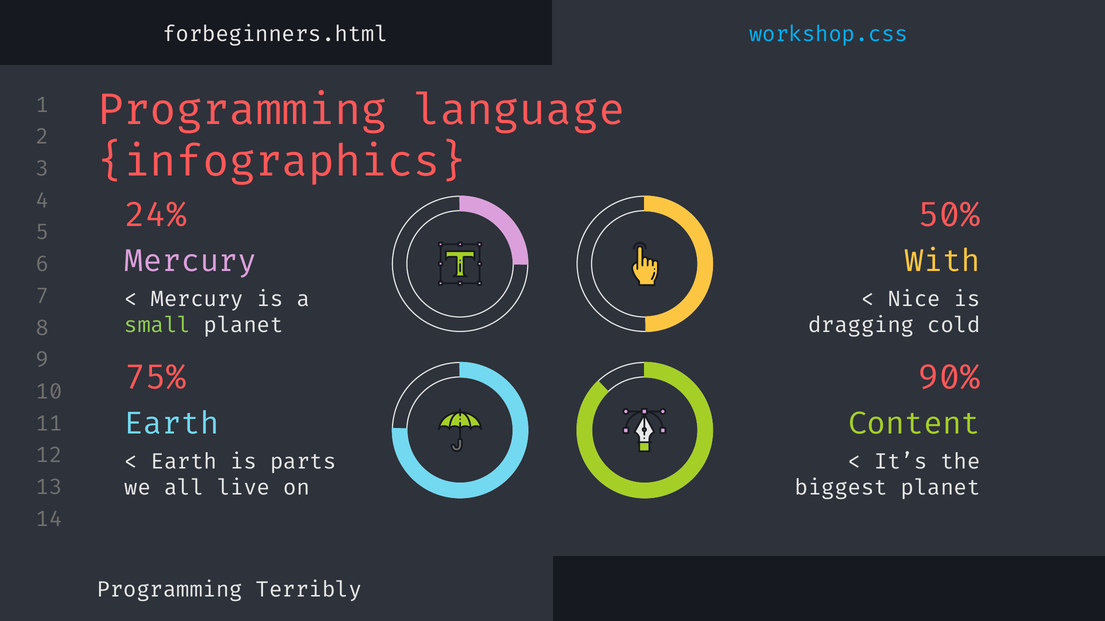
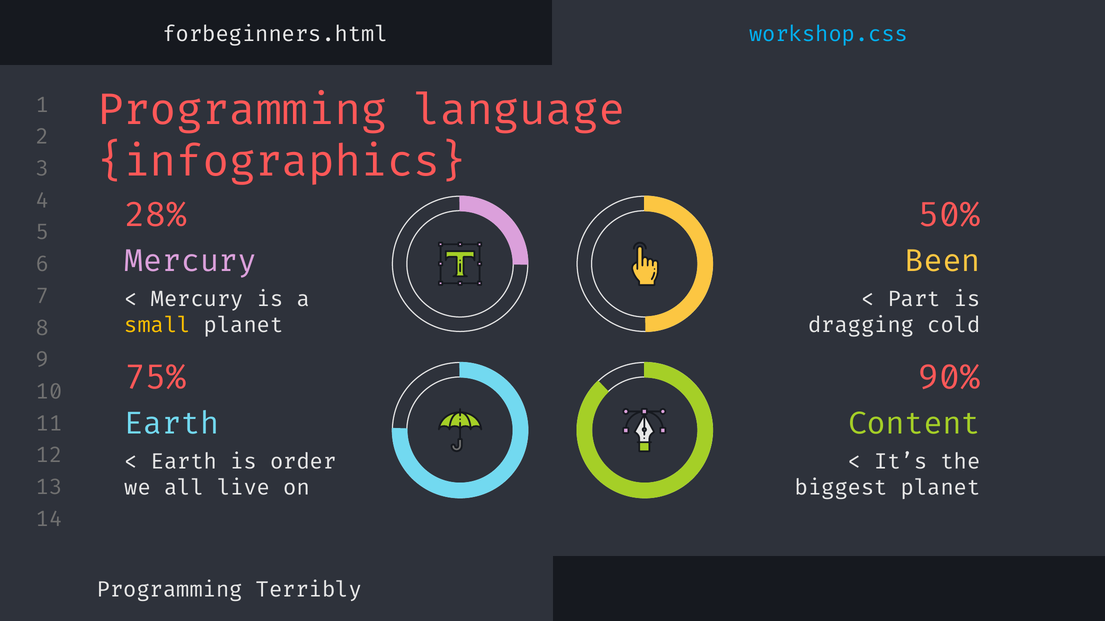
24%: 24% -> 28%
With: With -> Been
Nice: Nice -> Part
small colour: light green -> yellow
parts: parts -> order
